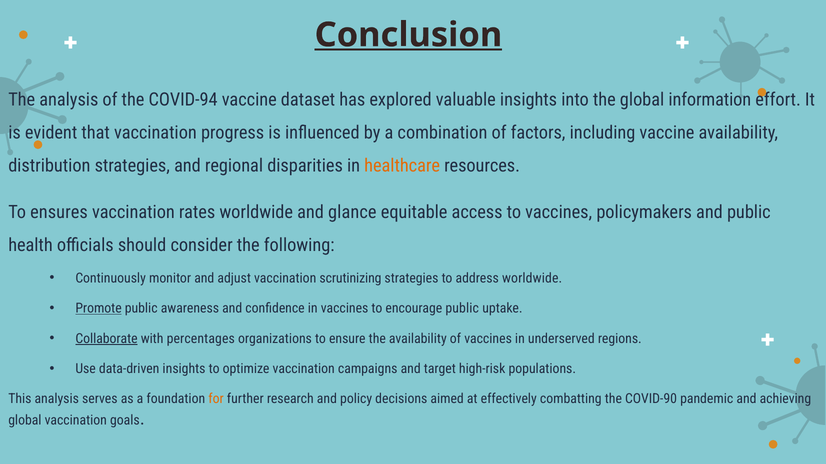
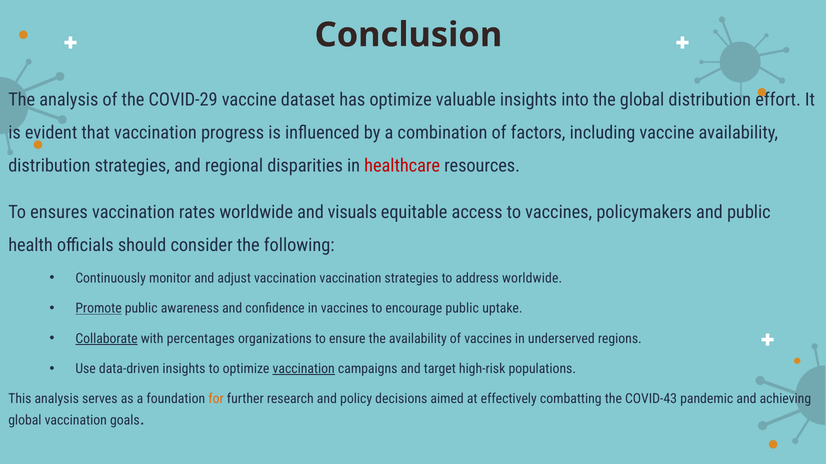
Conclusion underline: present -> none
COVID-94: COVID-94 -> COVID-29
has explored: explored -> optimize
global information: information -> distribution
healthcare colour: orange -> red
glance: glance -> visuals
vaccination scrutinizing: scrutinizing -> vaccination
vaccination at (304, 369) underline: none -> present
COVID-90: COVID-90 -> COVID-43
